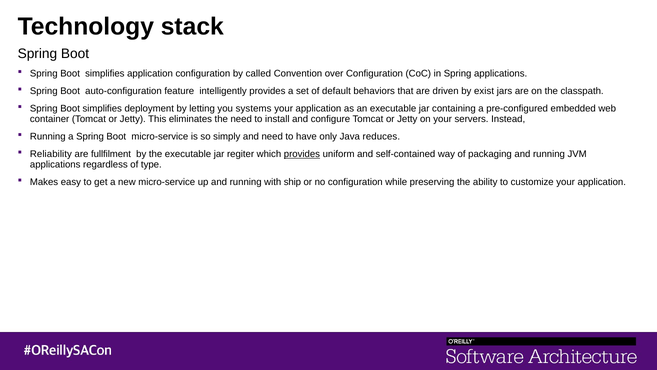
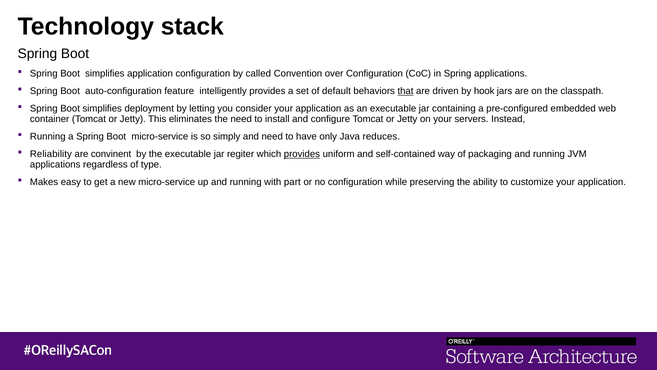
that underline: none -> present
exist: exist -> hook
systems: systems -> consider
fullfilment: fullfilment -> convinent
ship: ship -> part
